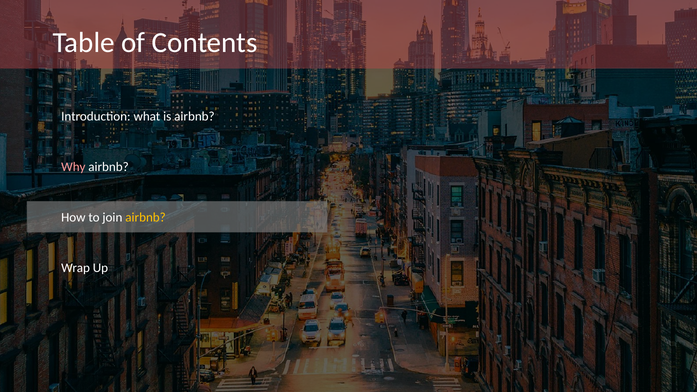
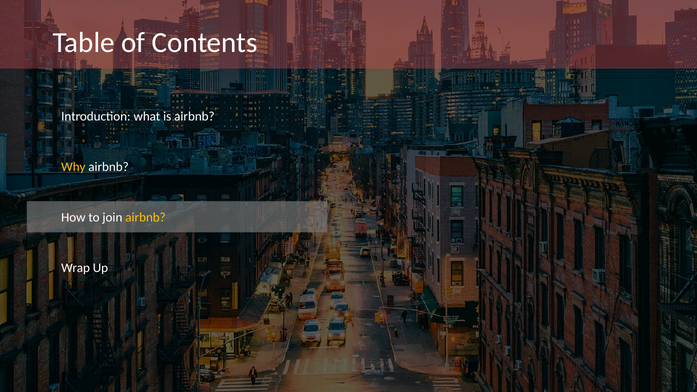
Why colour: pink -> yellow
